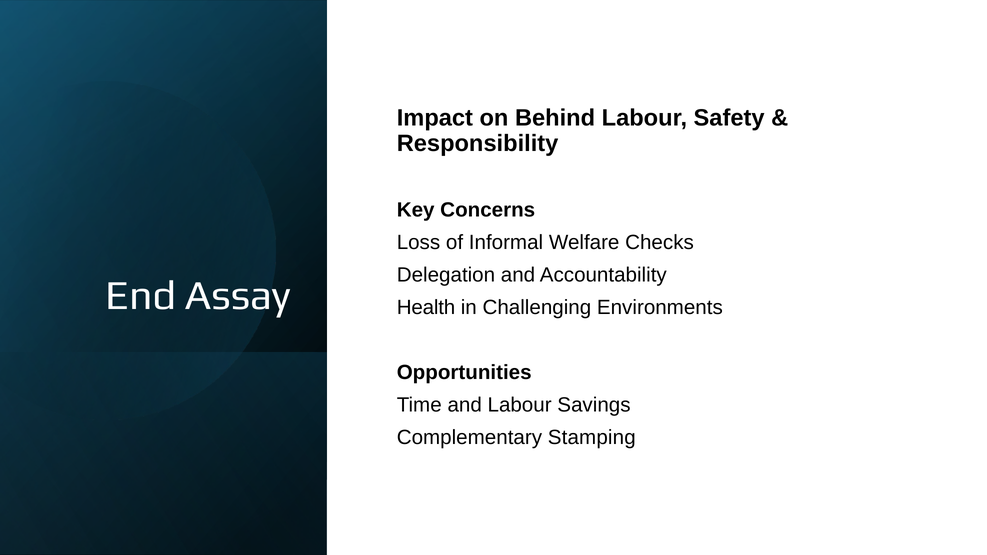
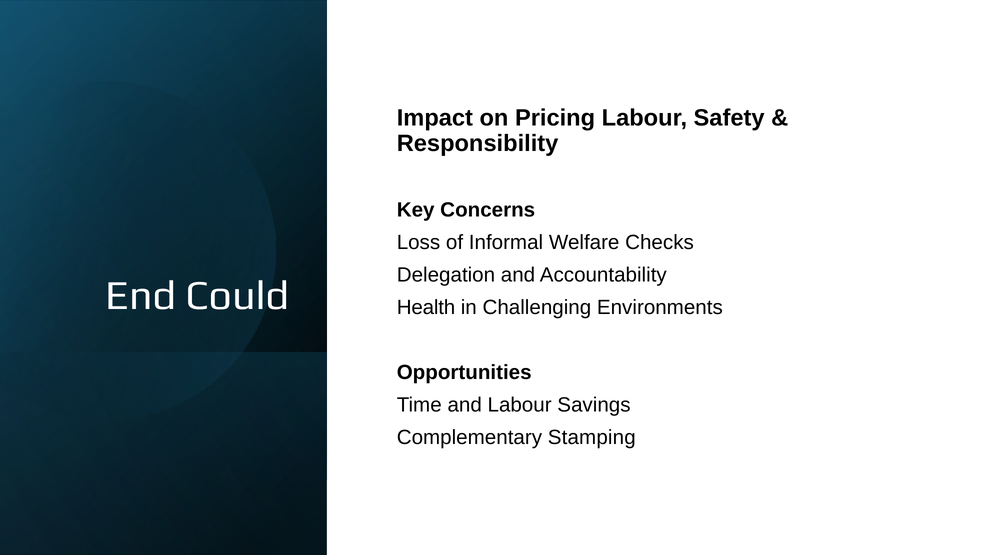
Behind: Behind -> Pricing
Assay: Assay -> Could
